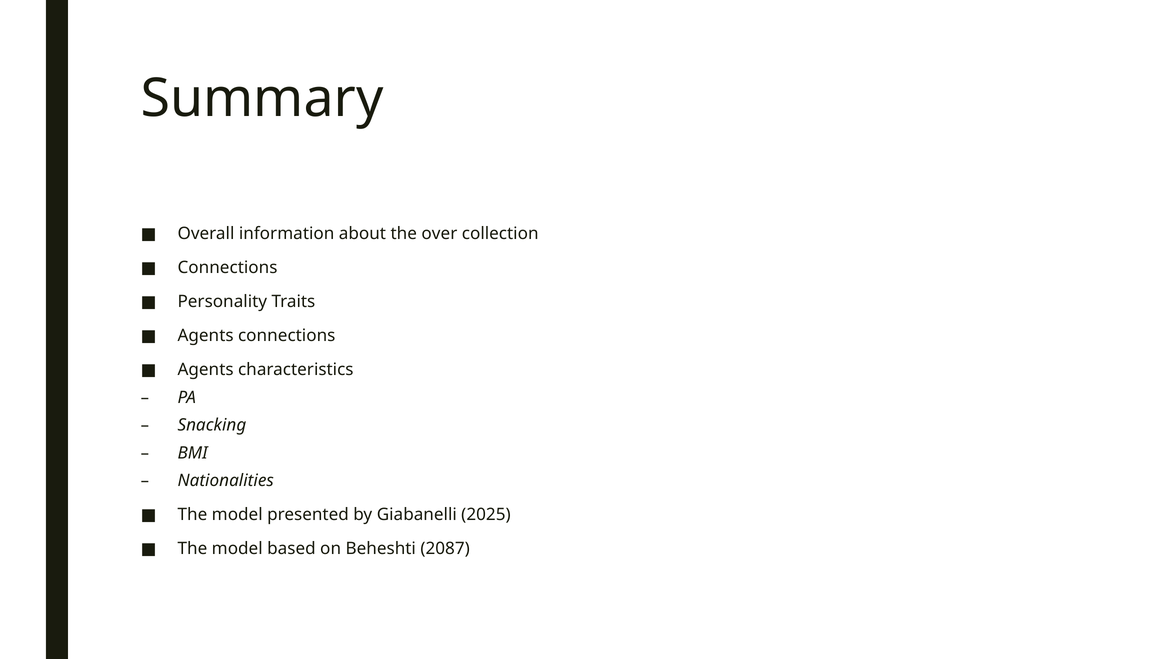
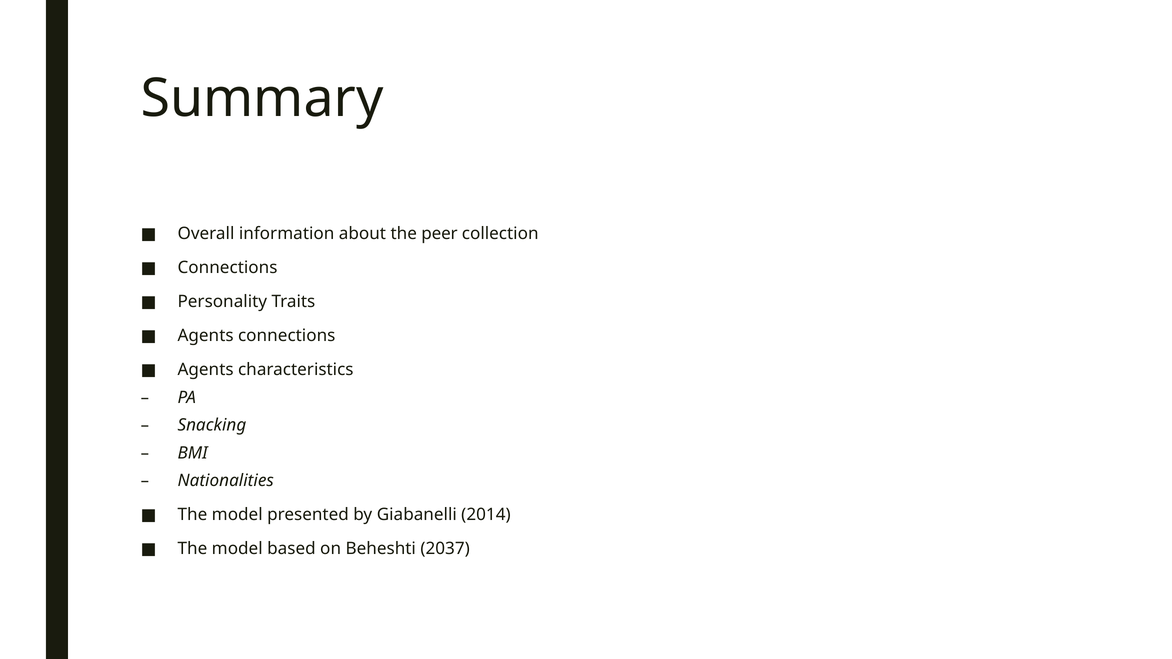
over: over -> peer
2025: 2025 -> 2014
2087: 2087 -> 2037
